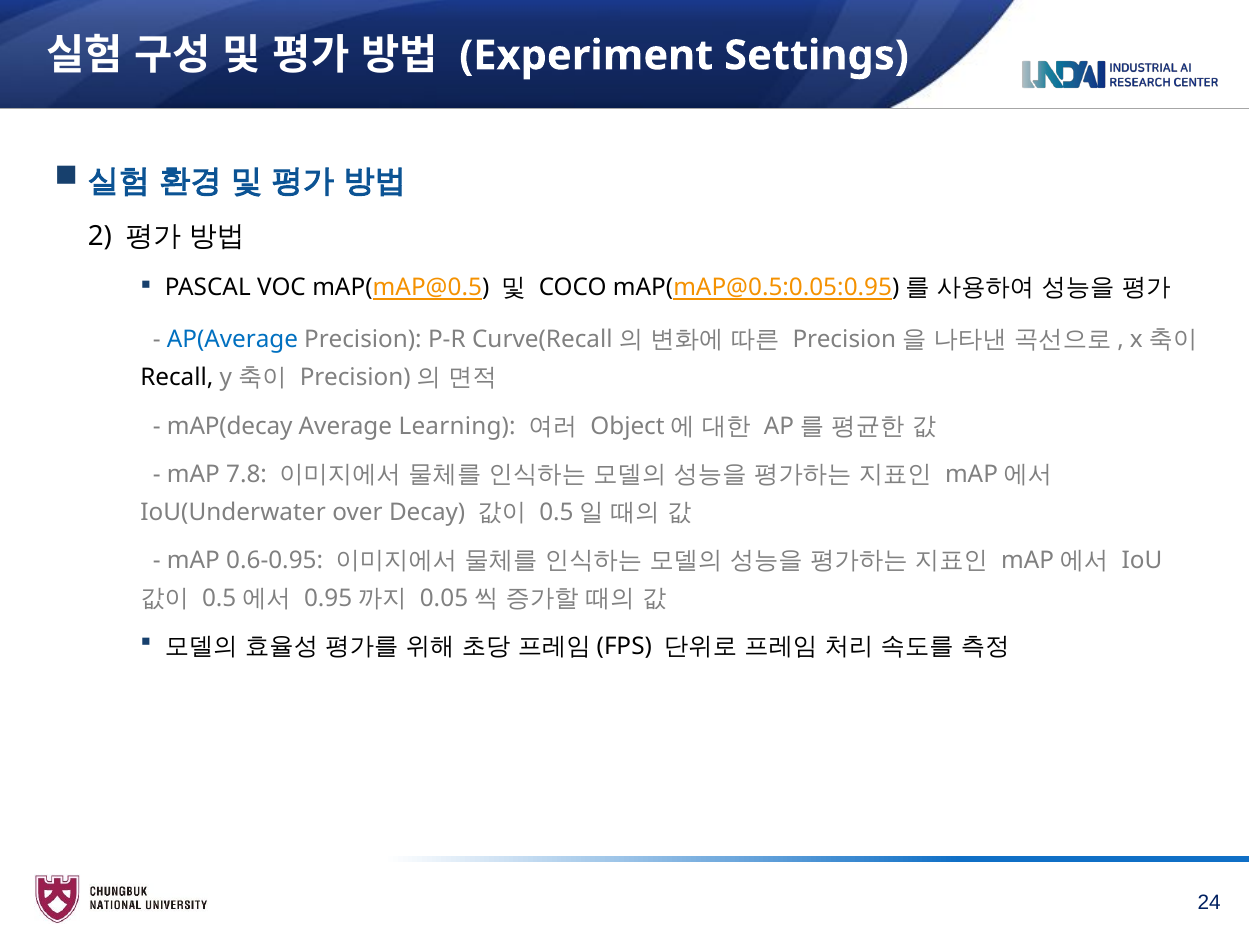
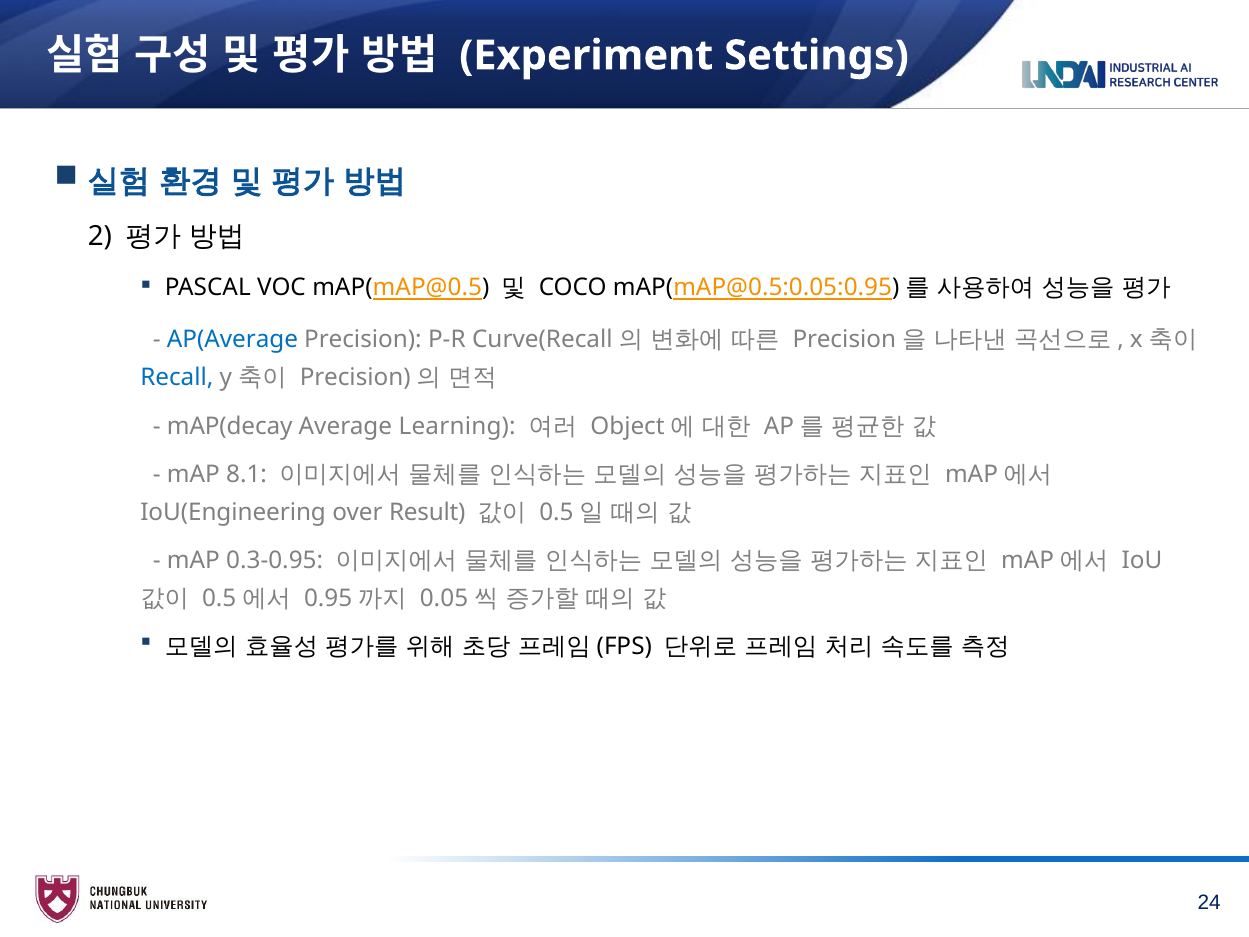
Recall colour: black -> blue
7.8: 7.8 -> 8.1
IoU(Underwater: IoU(Underwater -> IoU(Engineering
Decay: Decay -> Result
0.6-0.95: 0.6-0.95 -> 0.3-0.95
